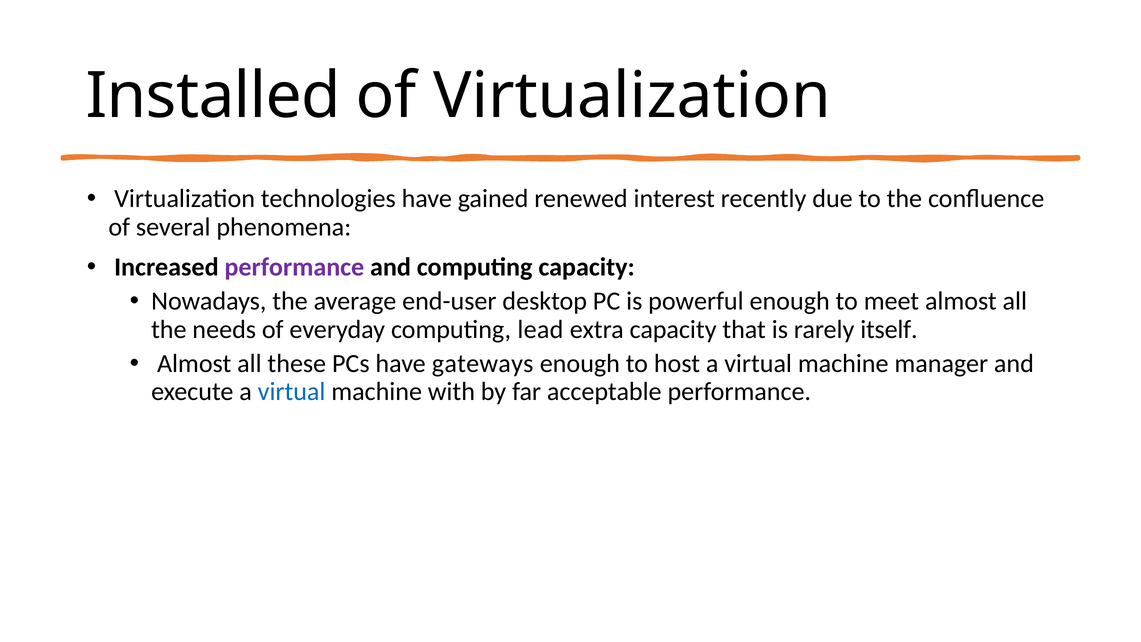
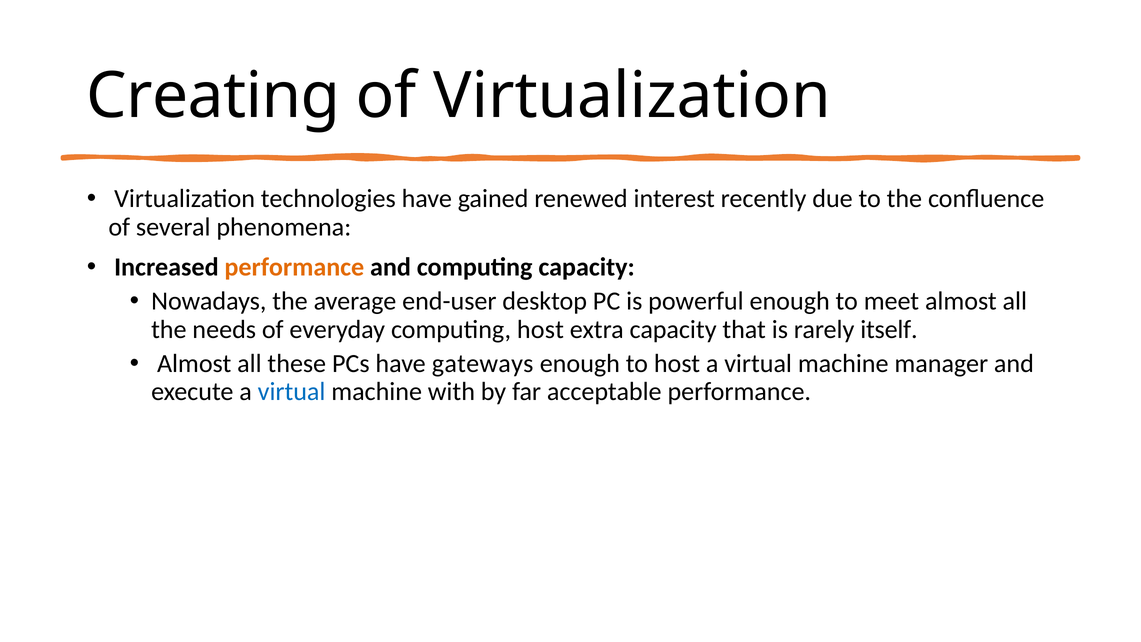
Installed: Installed -> Creating
performance at (294, 267) colour: purple -> orange
computing lead: lead -> host
